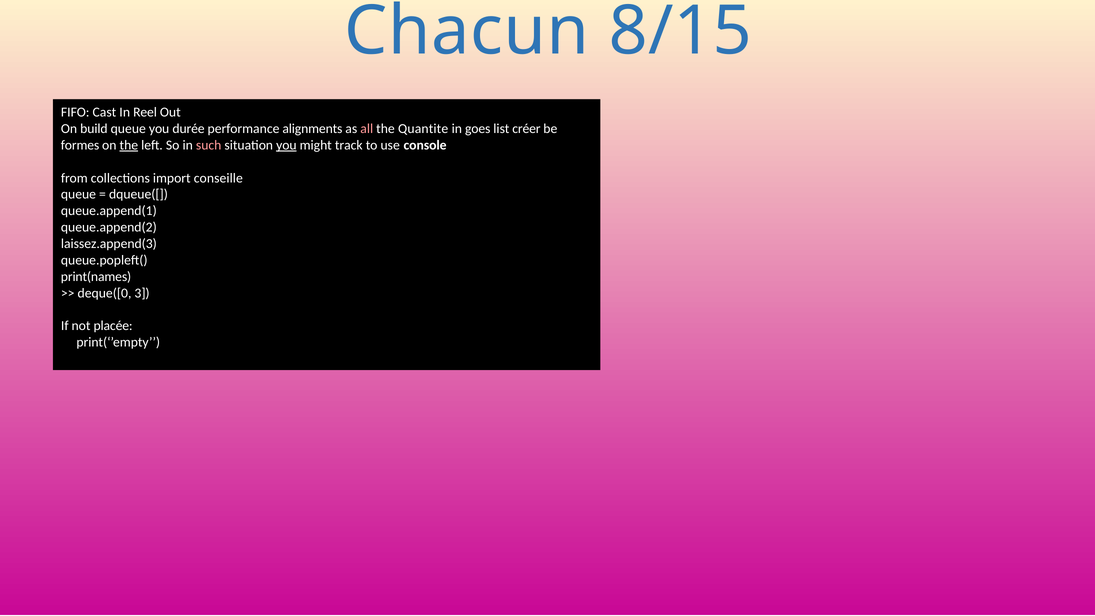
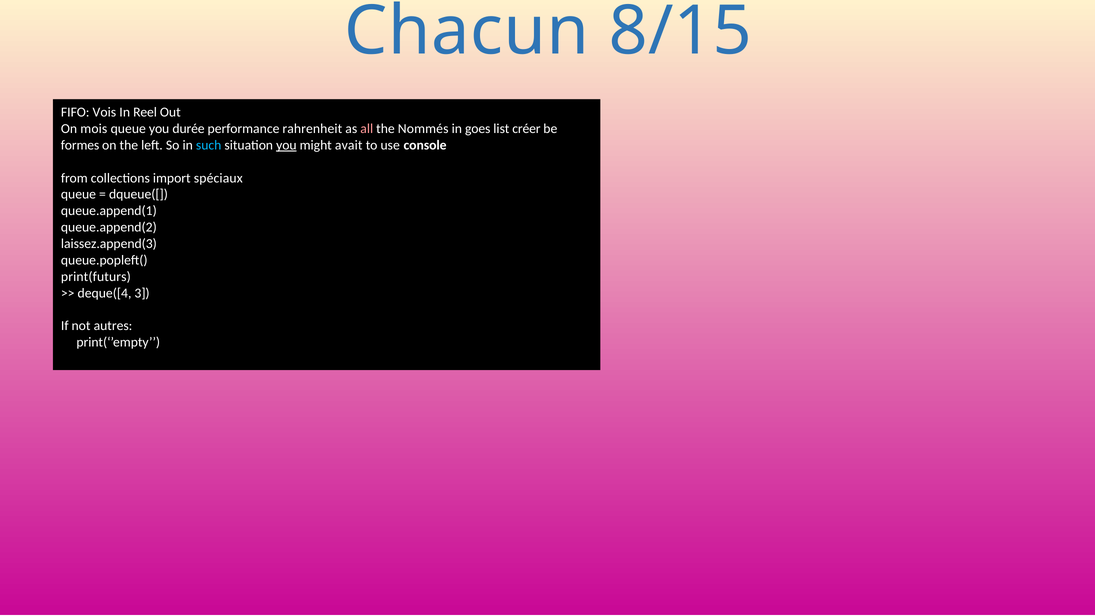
Cast: Cast -> Vois
build: build -> mois
alignments: alignments -> rahrenheit
Quantite: Quantite -> Nommés
the at (129, 145) underline: present -> none
such colour: pink -> light blue
track: track -> avait
conseille: conseille -> spéciaux
print(names: print(names -> print(futurs
deque([0: deque([0 -> deque([4
placée: placée -> autres
